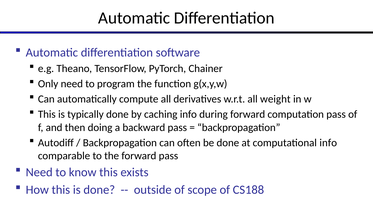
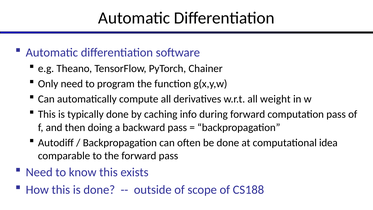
computational info: info -> idea
